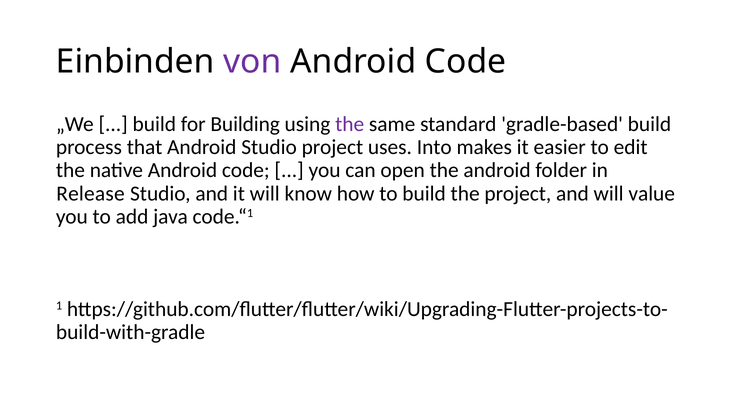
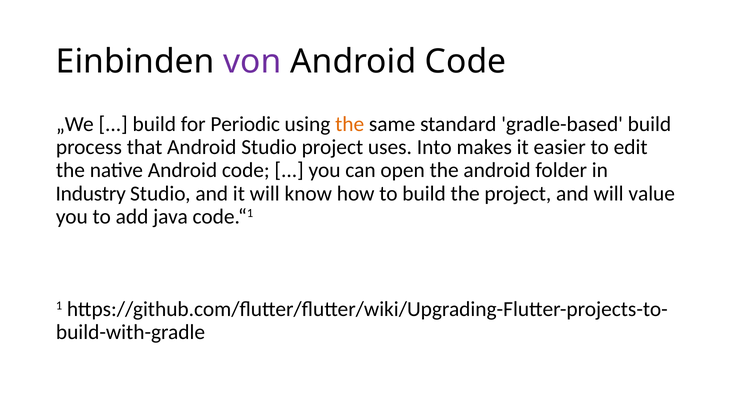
Building: Building -> Periodic
the at (350, 124) colour: purple -> orange
Release: Release -> Industry
